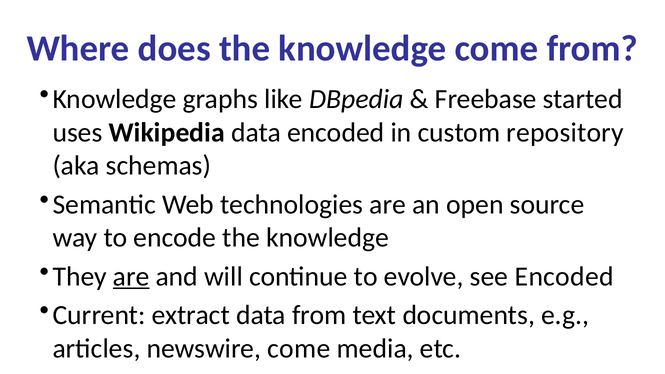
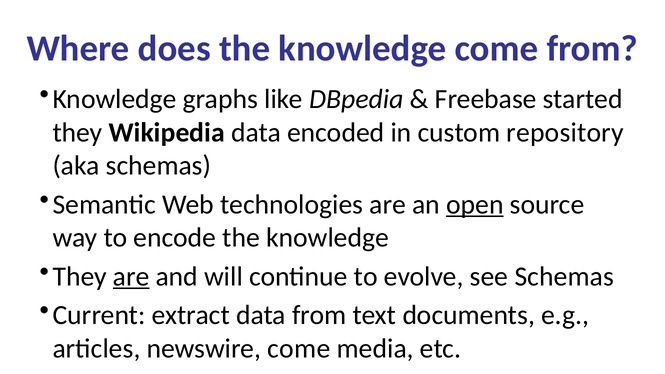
uses at (78, 132): uses -> they
open underline: none -> present
see Encoded: Encoded -> Schemas
